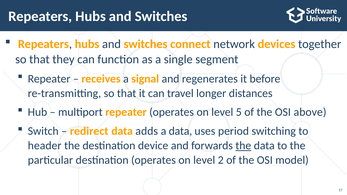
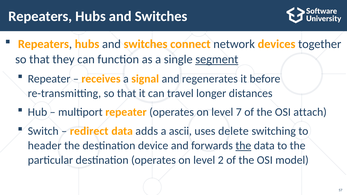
segment underline: none -> present
5: 5 -> 7
above: above -> attach
a data: data -> ascii
period: period -> delete
